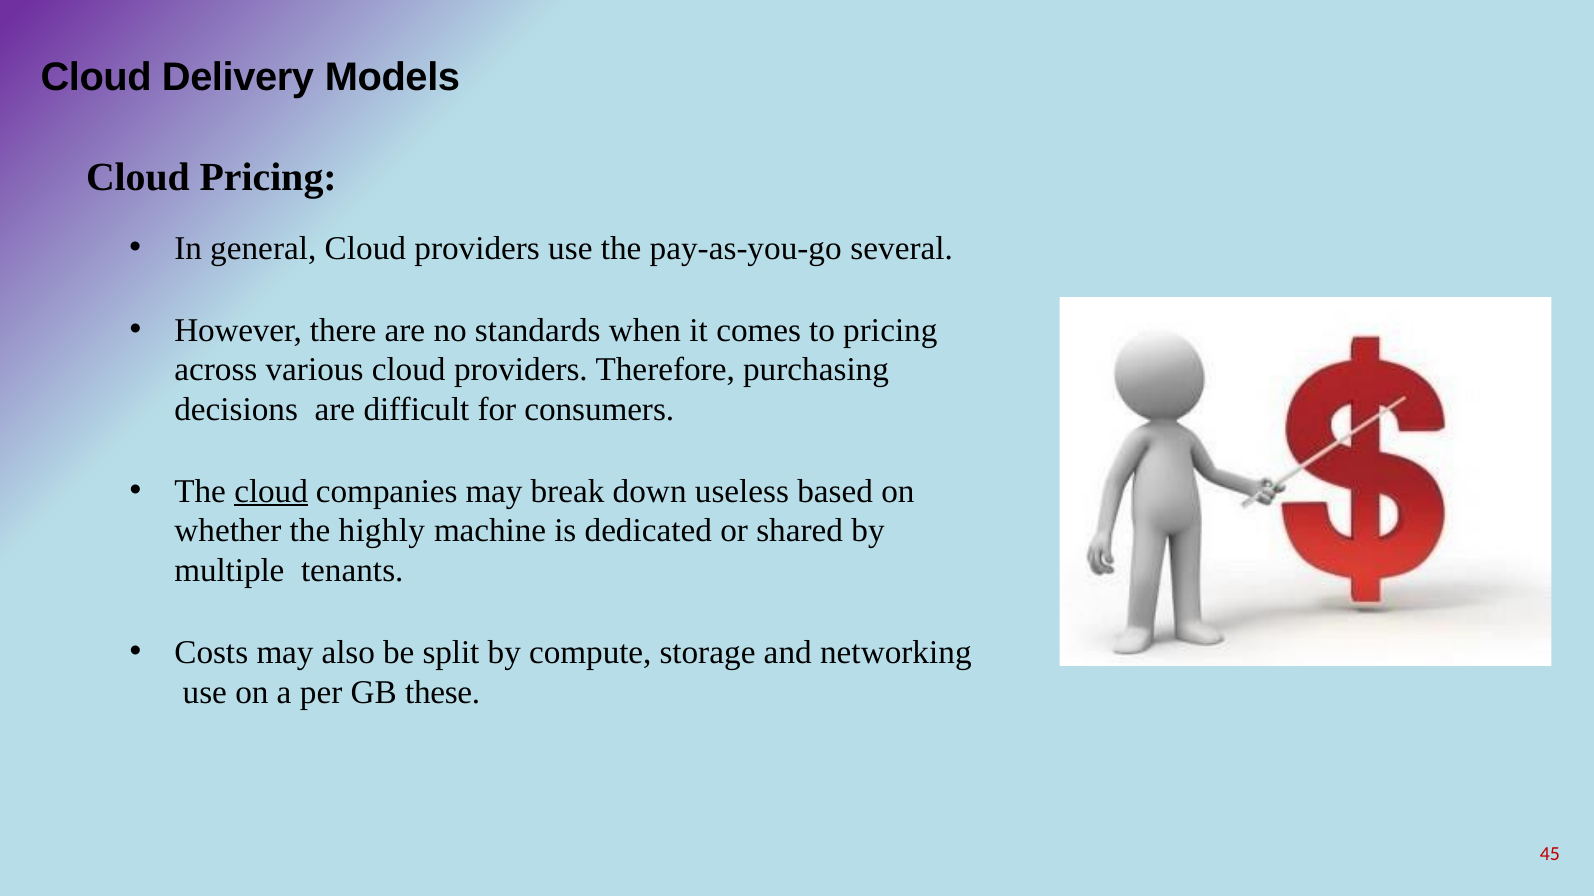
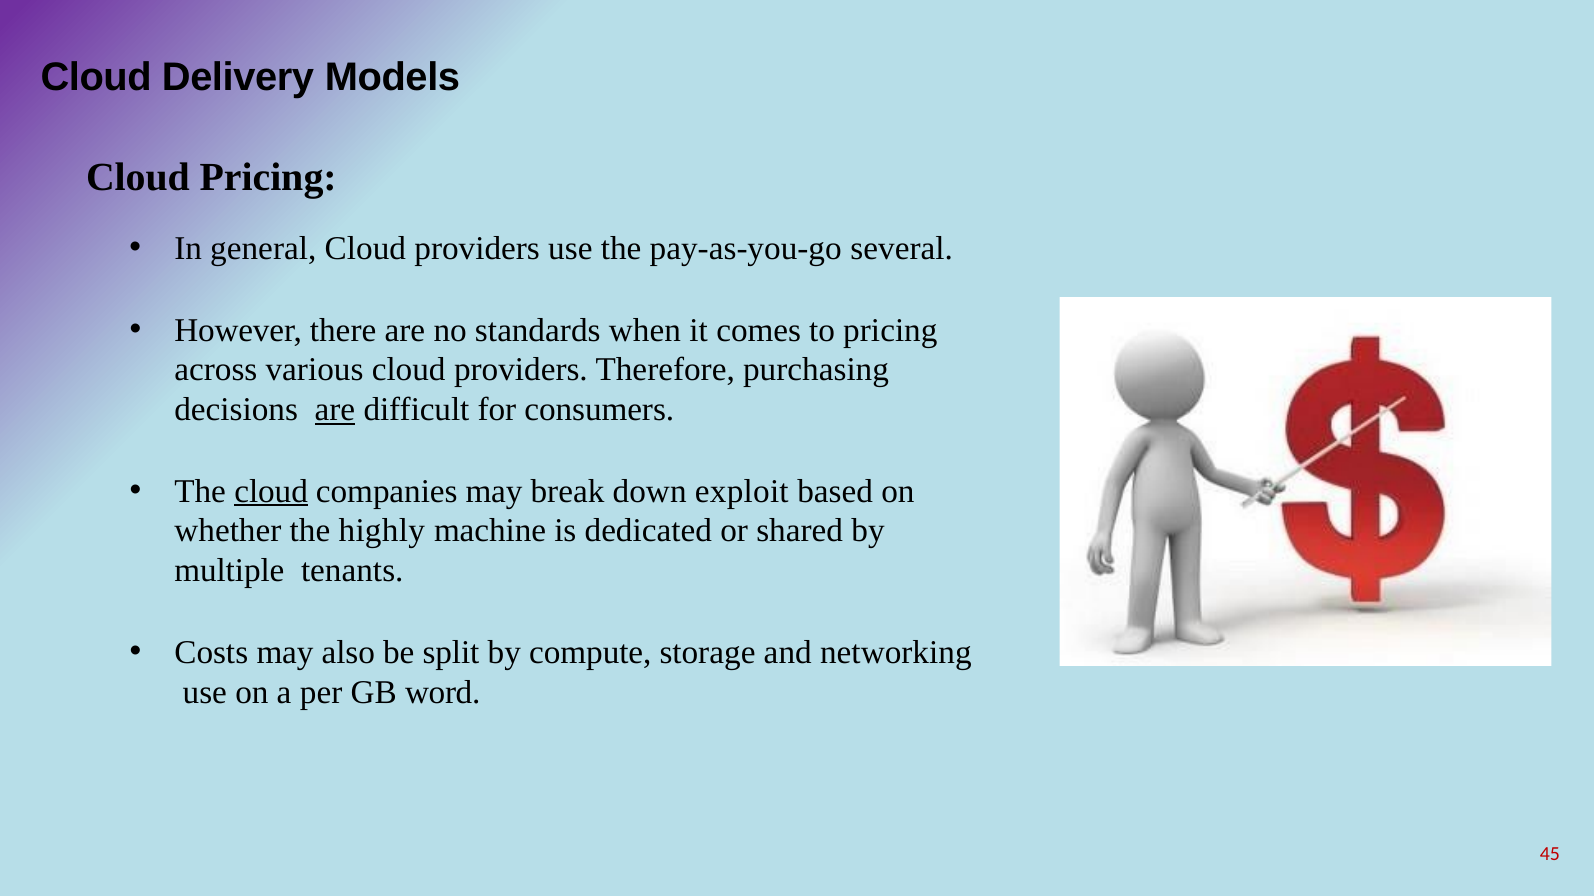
are at (335, 410) underline: none -> present
useless: useless -> exploit
these: these -> word
